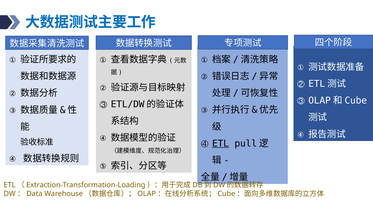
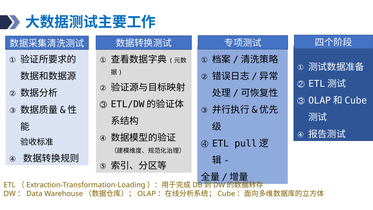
ETL underline: present -> none
